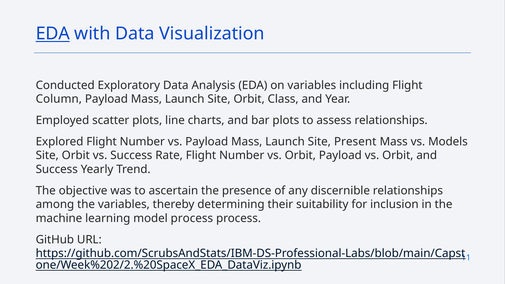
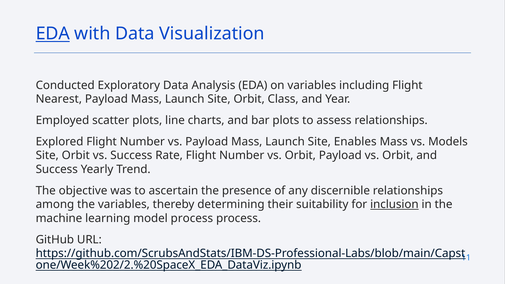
Column: Column -> Nearest
Present: Present -> Enables
inclusion underline: none -> present
